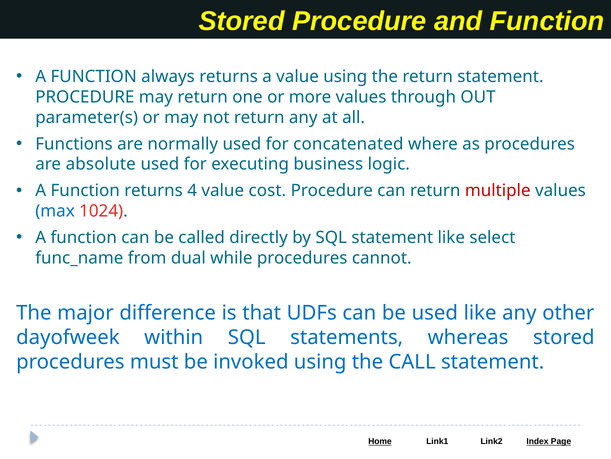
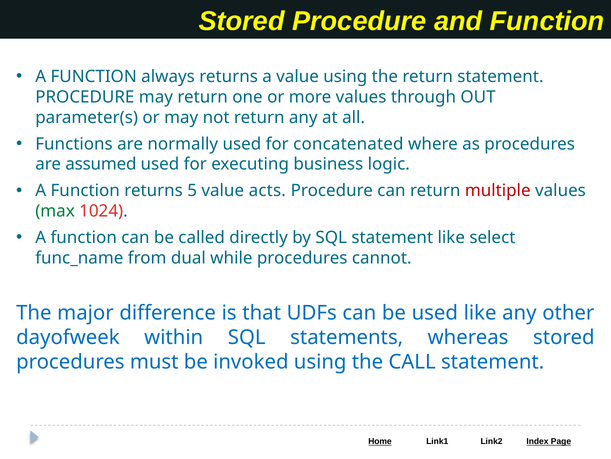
absolute: absolute -> assumed
4: 4 -> 5
cost: cost -> acts
max colour: blue -> green
